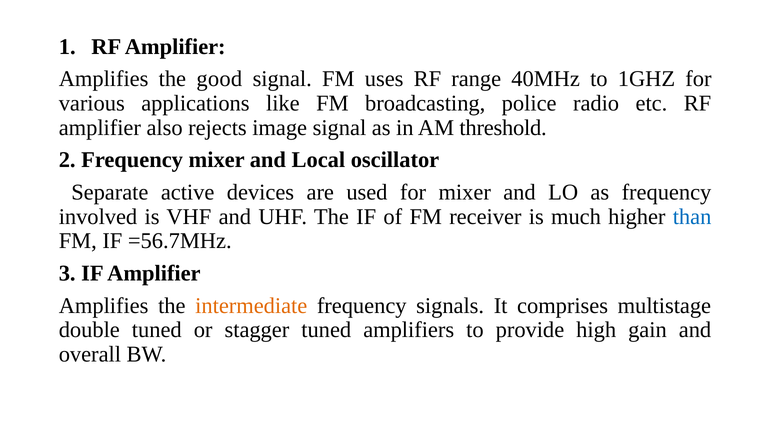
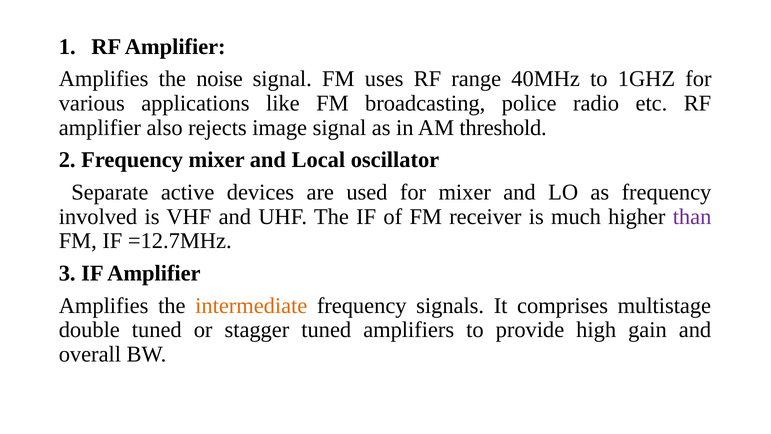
good: good -> noise
than colour: blue -> purple
=56.7MHz: =56.7MHz -> =12.7MHz
